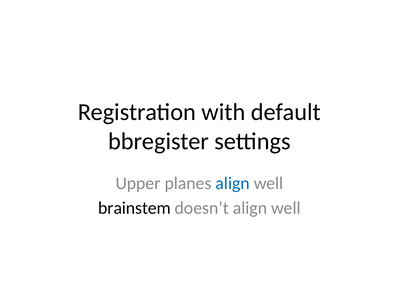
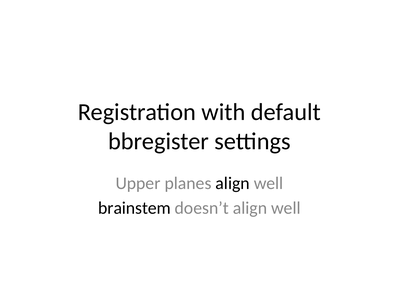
align at (233, 183) colour: blue -> black
